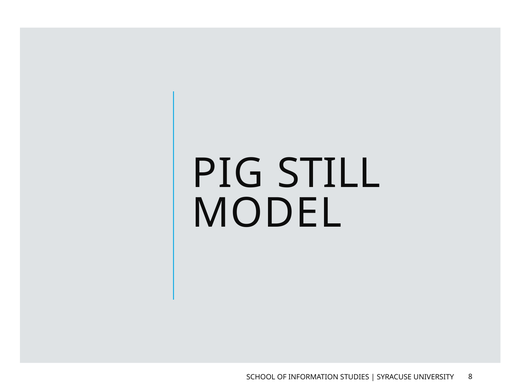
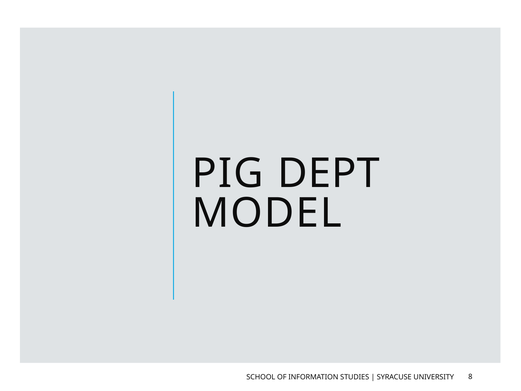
STILL: STILL -> DEPT
